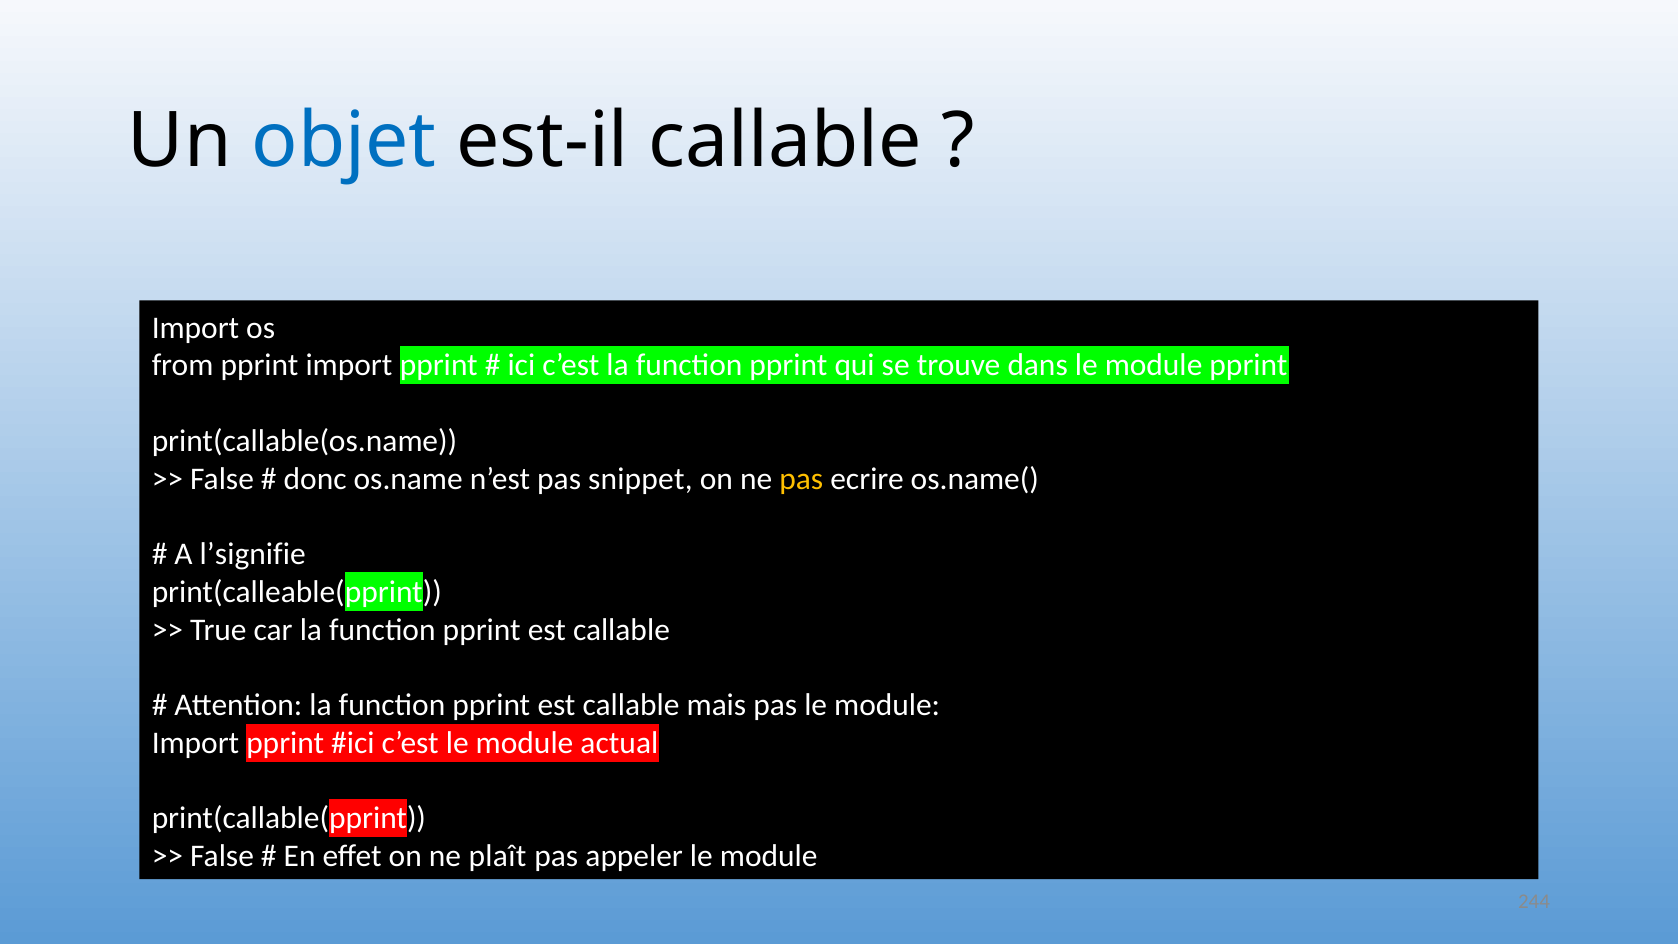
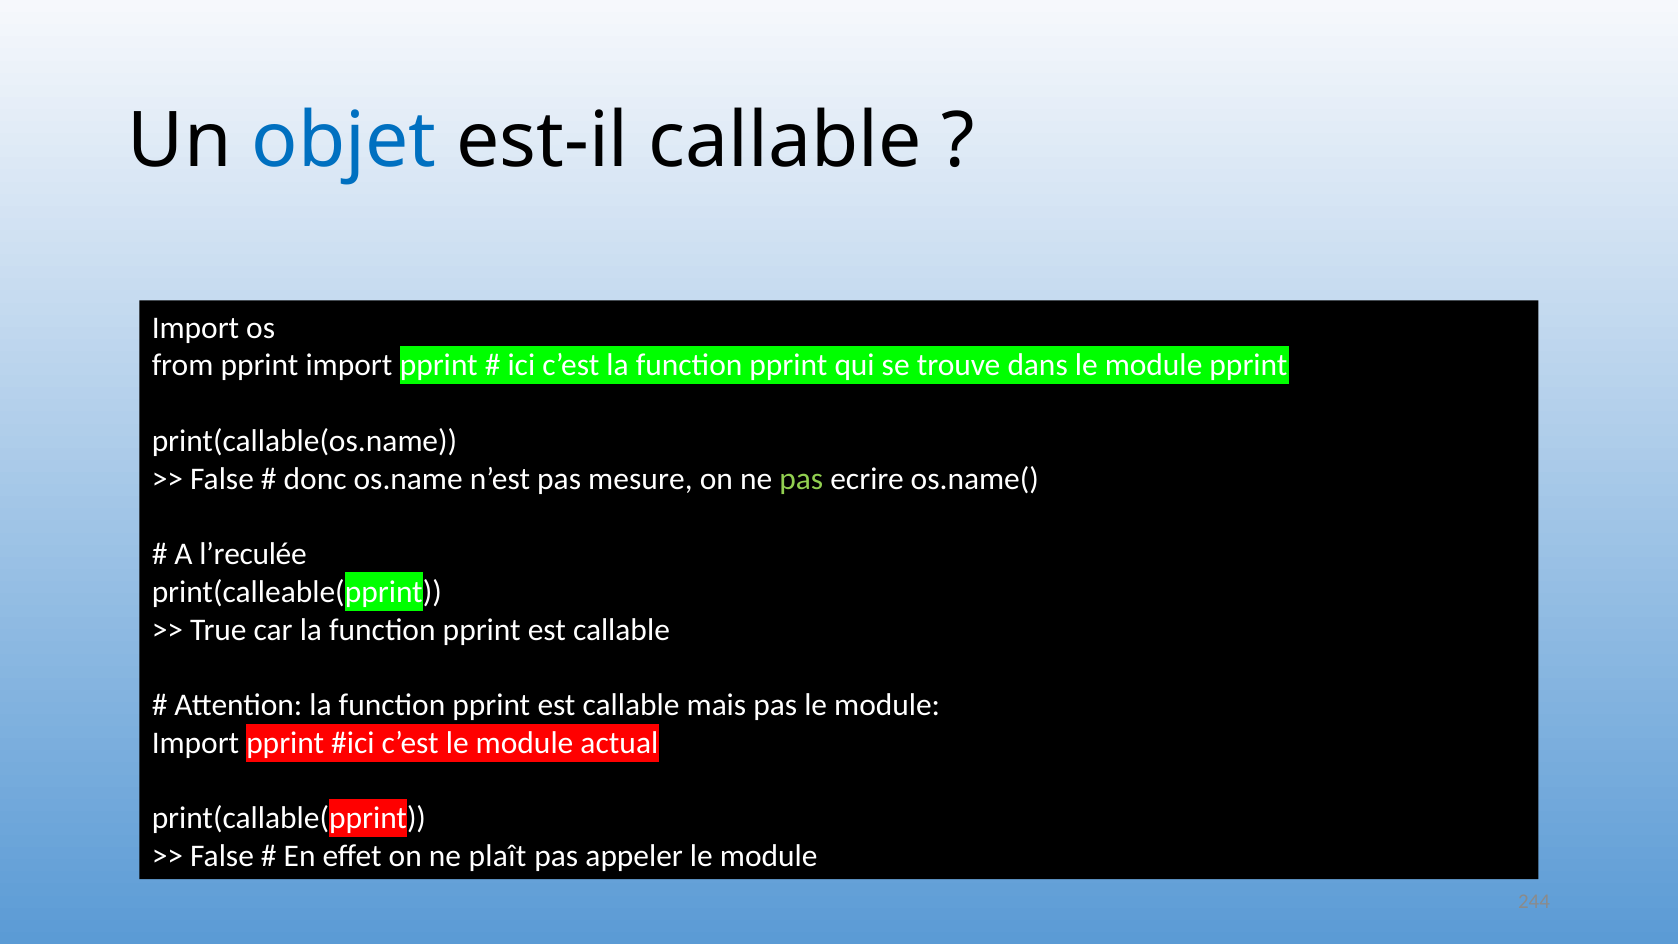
snippet: snippet -> mesure
pas at (801, 479) colour: yellow -> light green
l’signifie: l’signifie -> l’reculée
